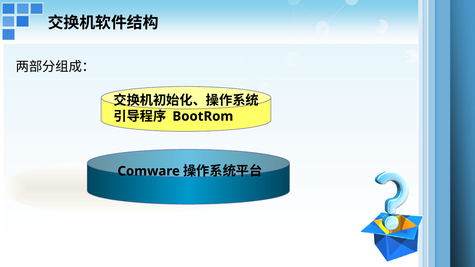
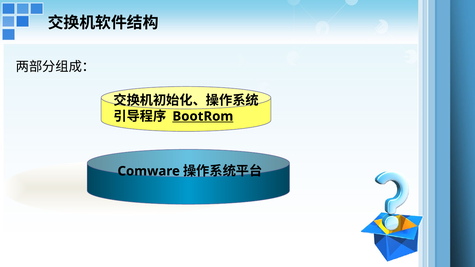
BootRom underline: none -> present
